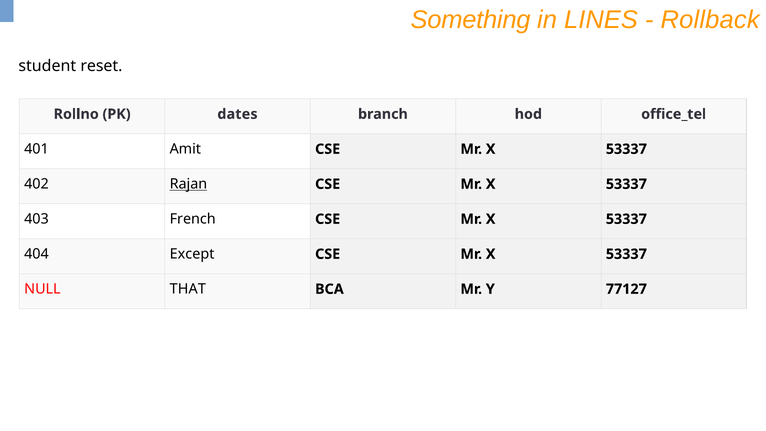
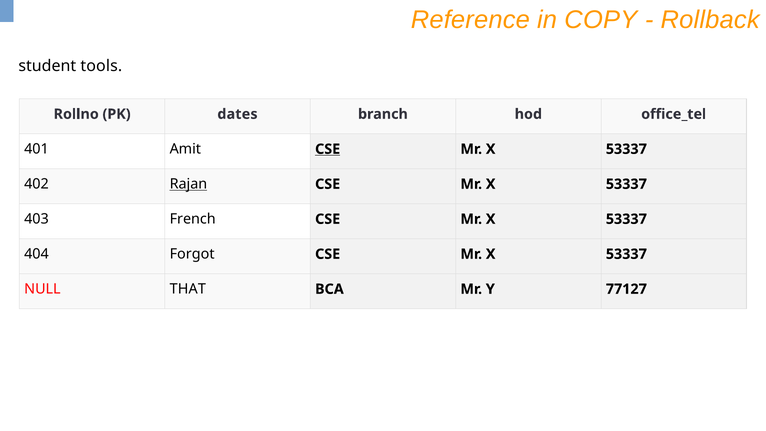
Something: Something -> Reference
LINES: LINES -> COPY
reset: reset -> tools
CSE at (328, 149) underline: none -> present
Except: Except -> Forgot
